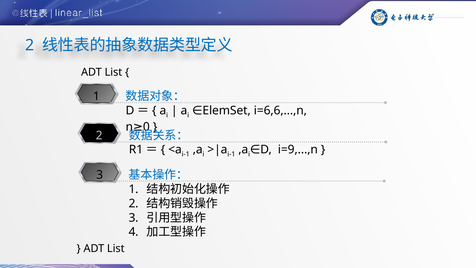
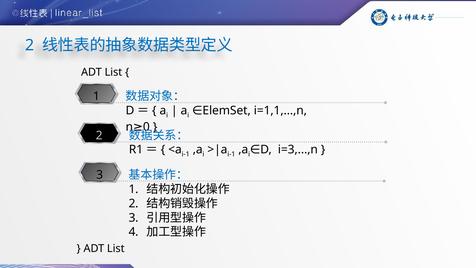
i=6,6,...,n: i=6,6,...,n -> i=1,1,...,n
i=9,...,n: i=9,...,n -> i=3,...,n
